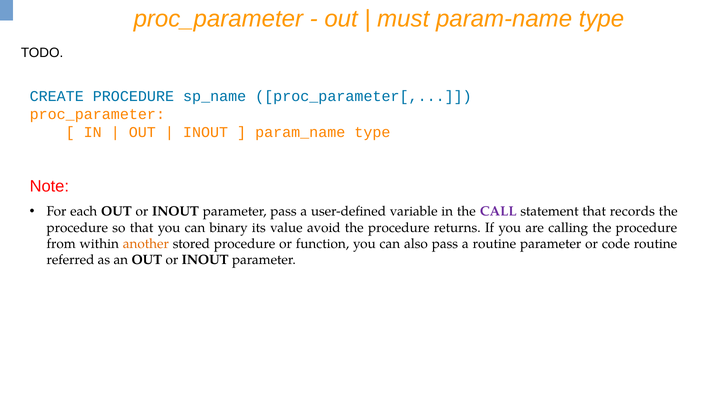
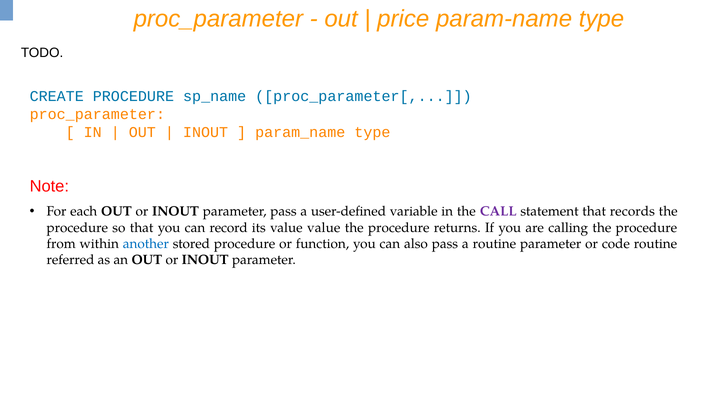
must: must -> price
binary: binary -> record
value avoid: avoid -> value
another colour: orange -> blue
